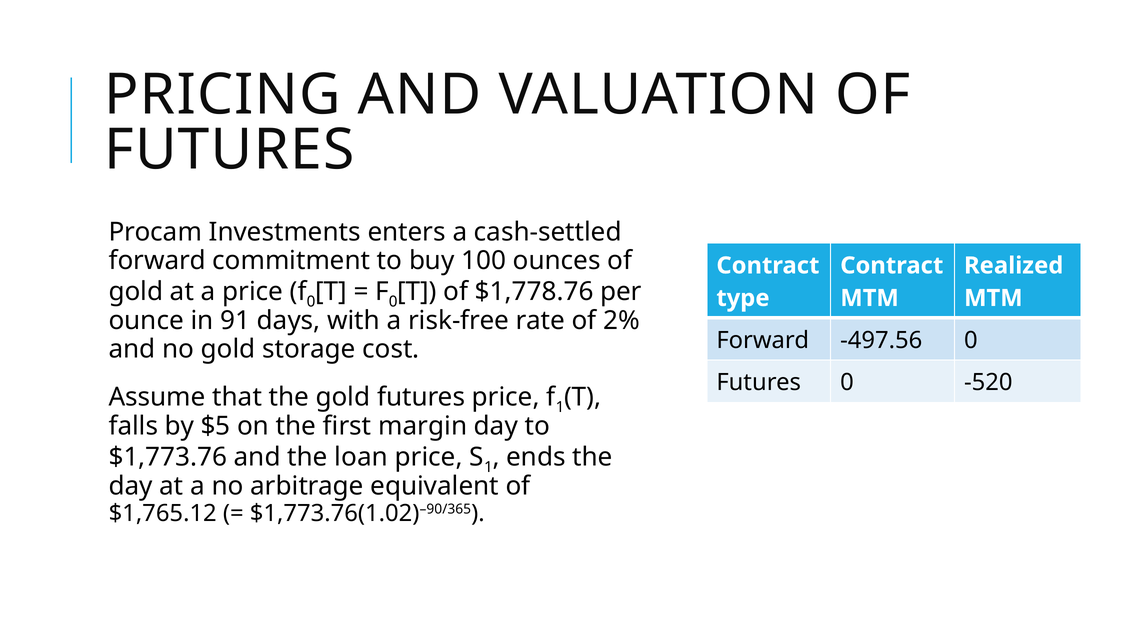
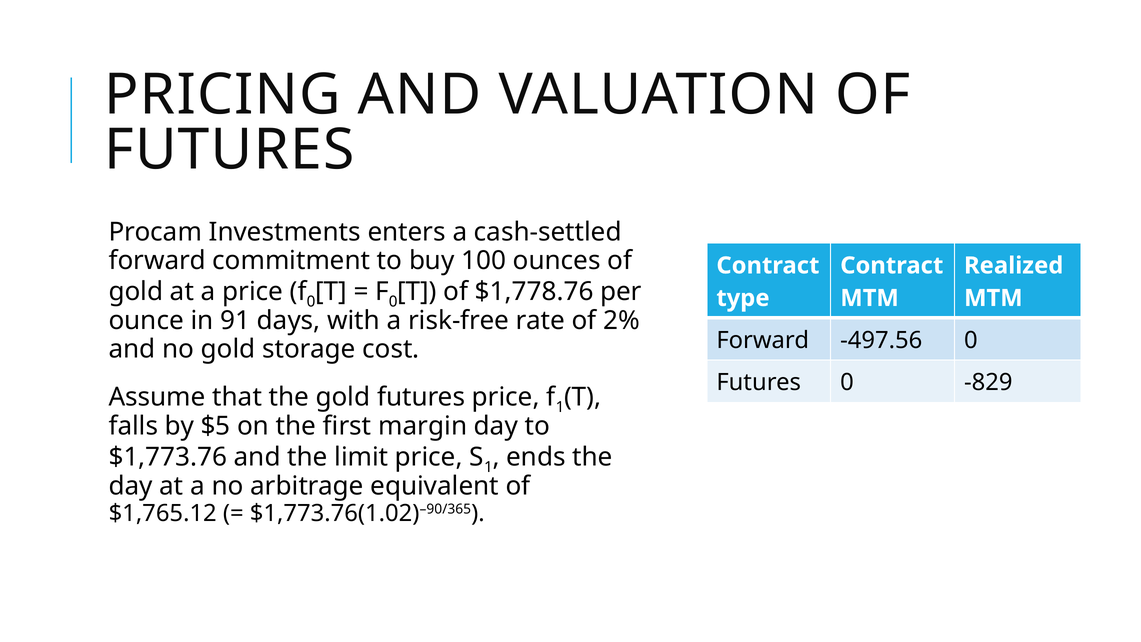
-520: -520 -> -829
loan: loan -> limit
